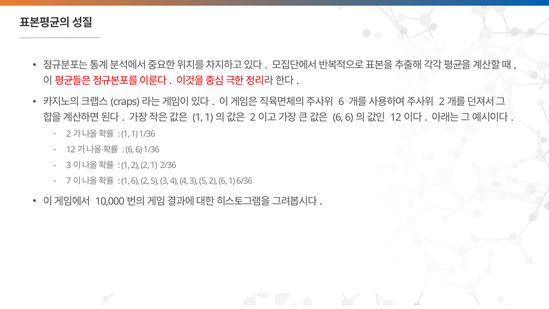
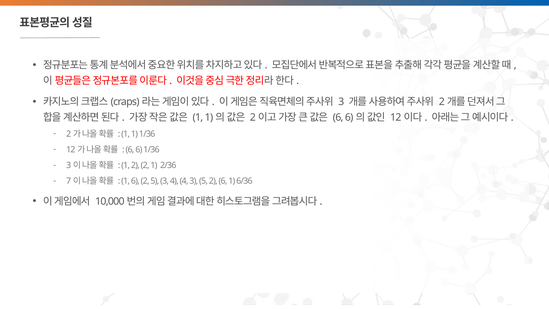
6 at (341, 102): 6 -> 3
